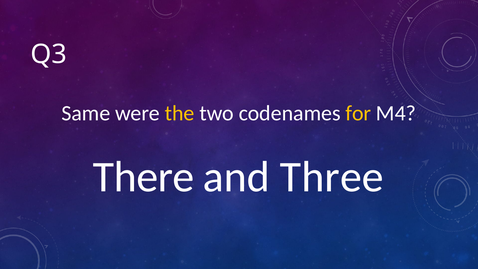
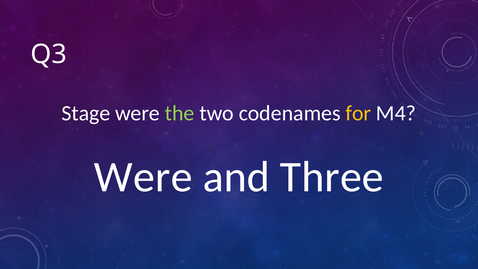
Same: Same -> Stage
the colour: yellow -> light green
There at (144, 177): There -> Were
